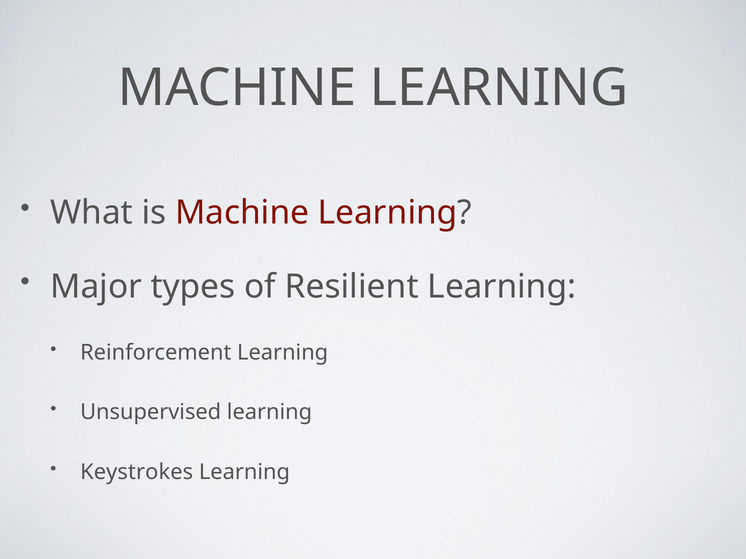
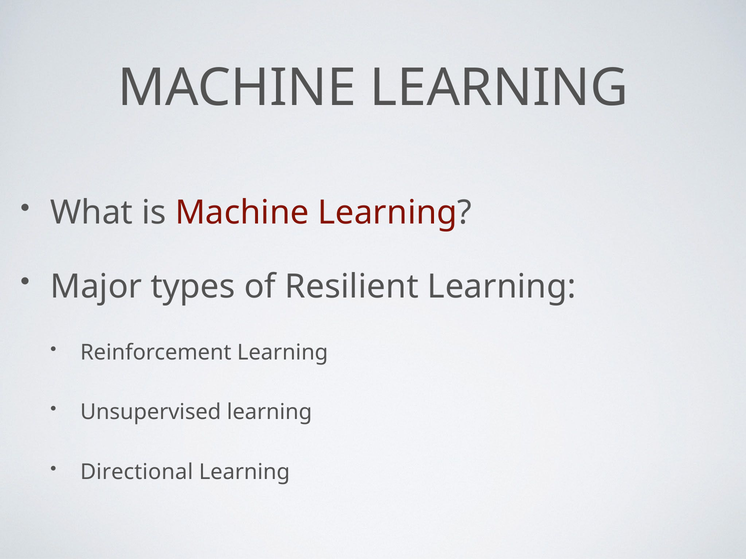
Keystrokes: Keystrokes -> Directional
